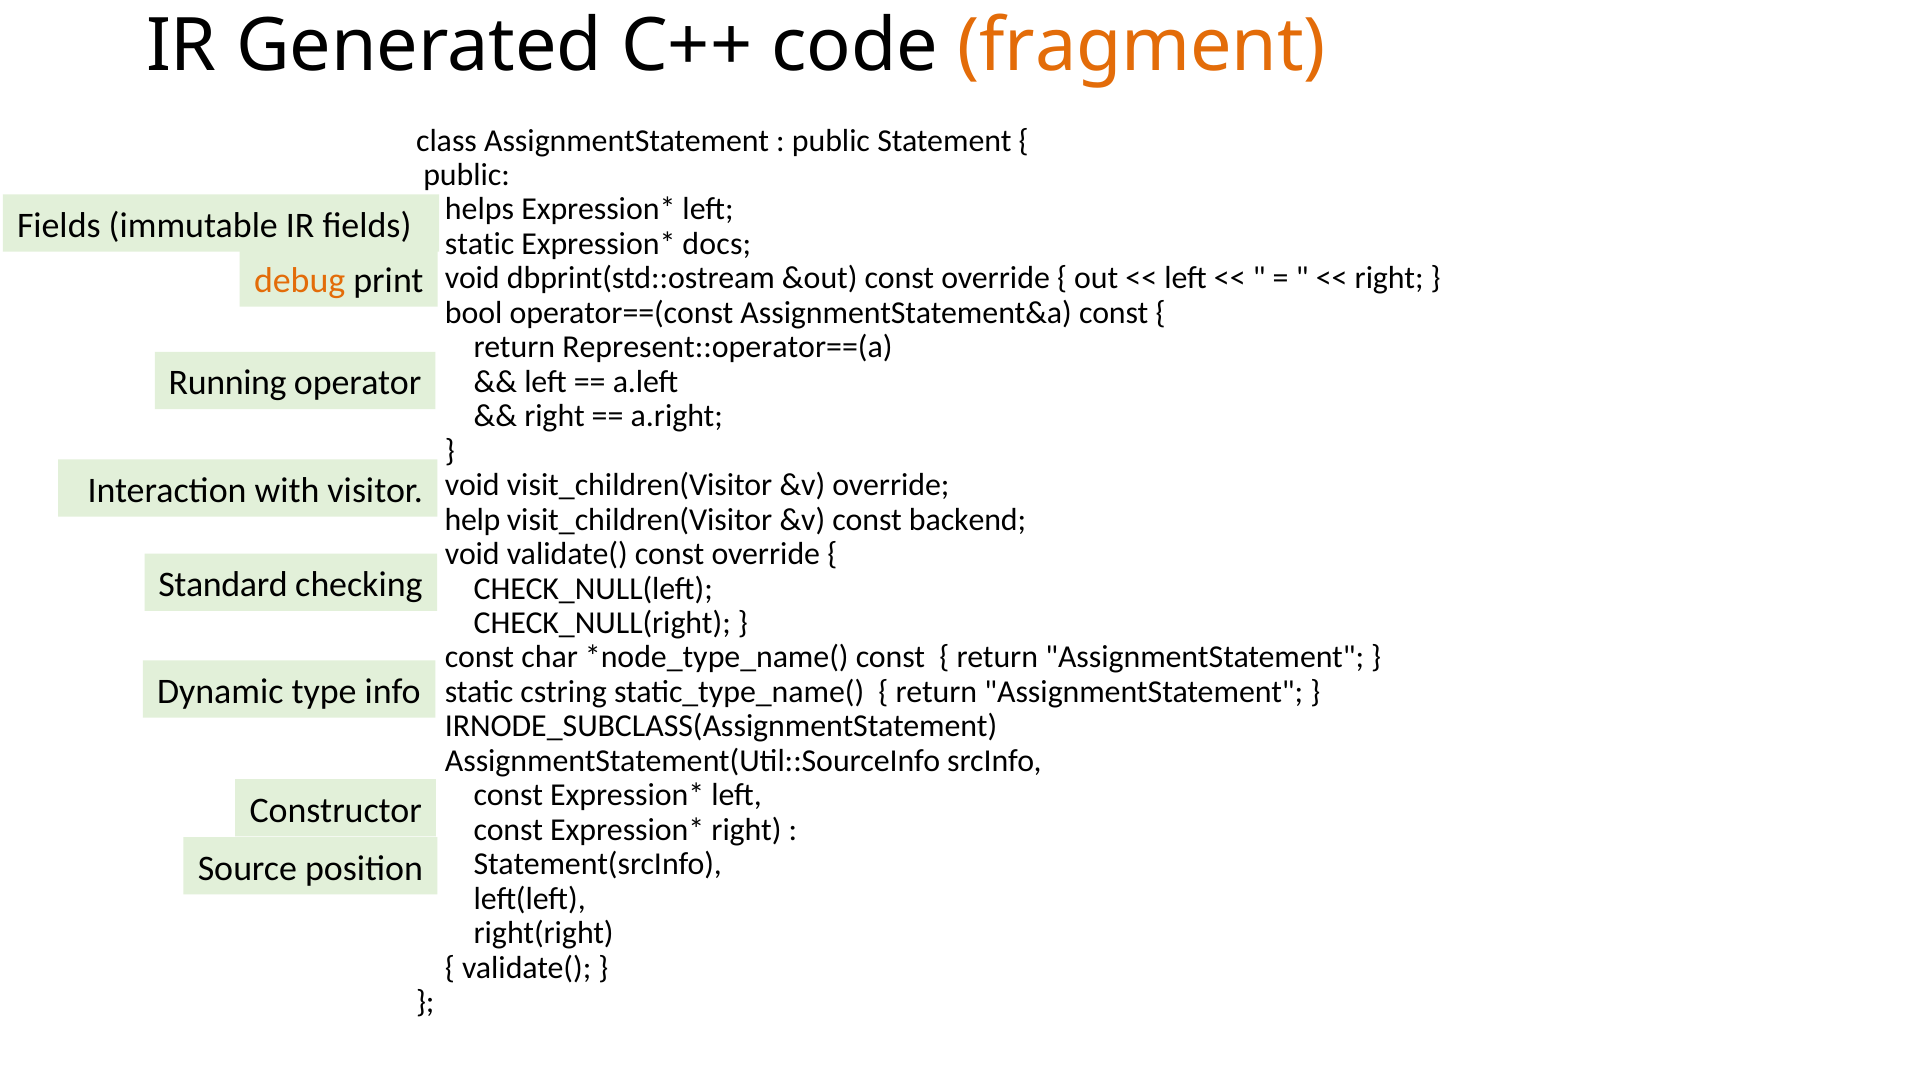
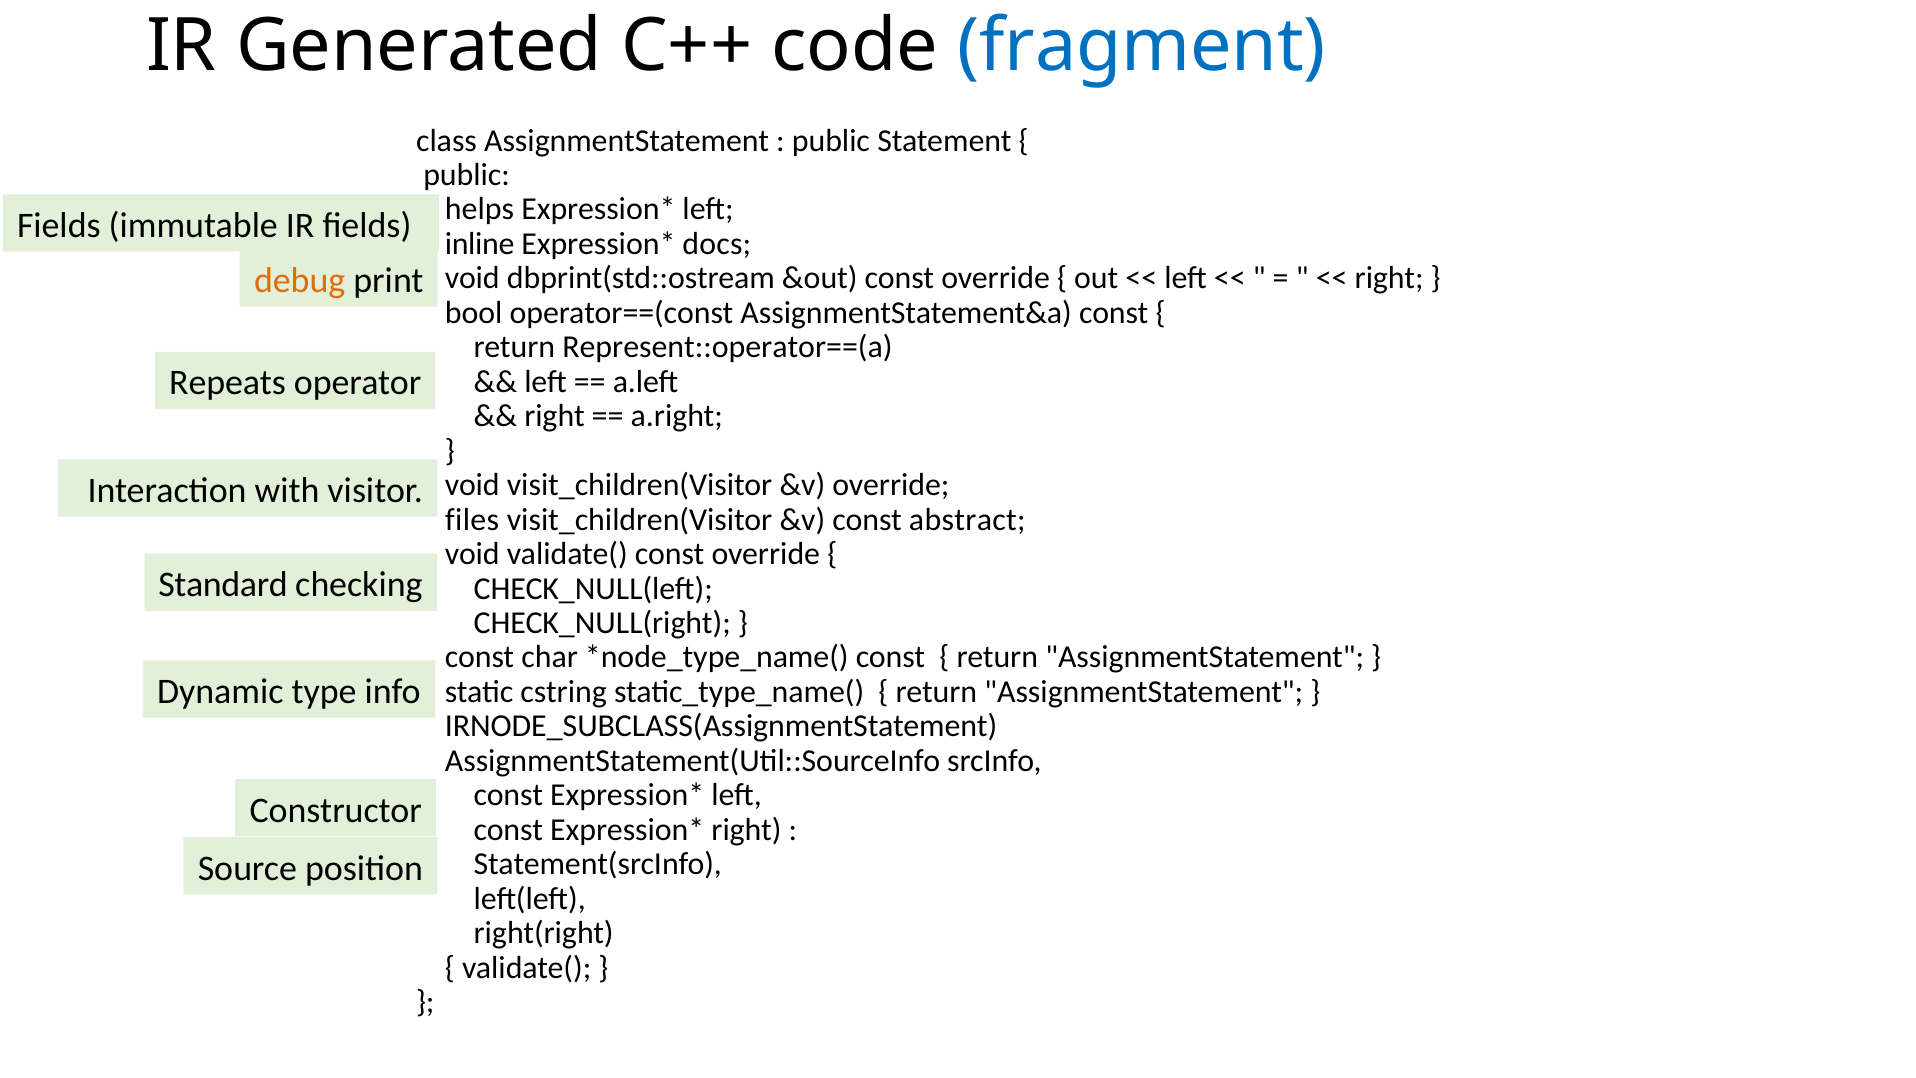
fragment colour: orange -> blue
static at (480, 244): static -> inline
Running: Running -> Repeats
help: help -> files
backend: backend -> abstract
